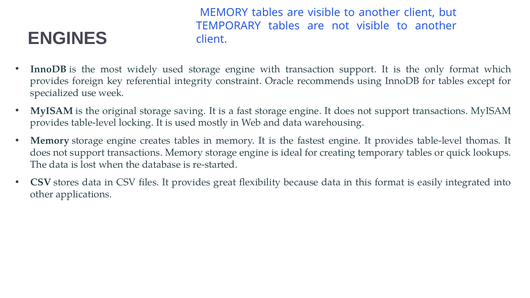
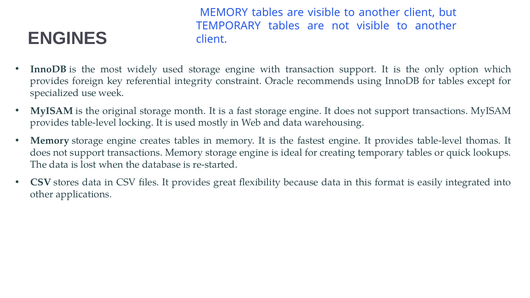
only format: format -> option
saving: saving -> month
